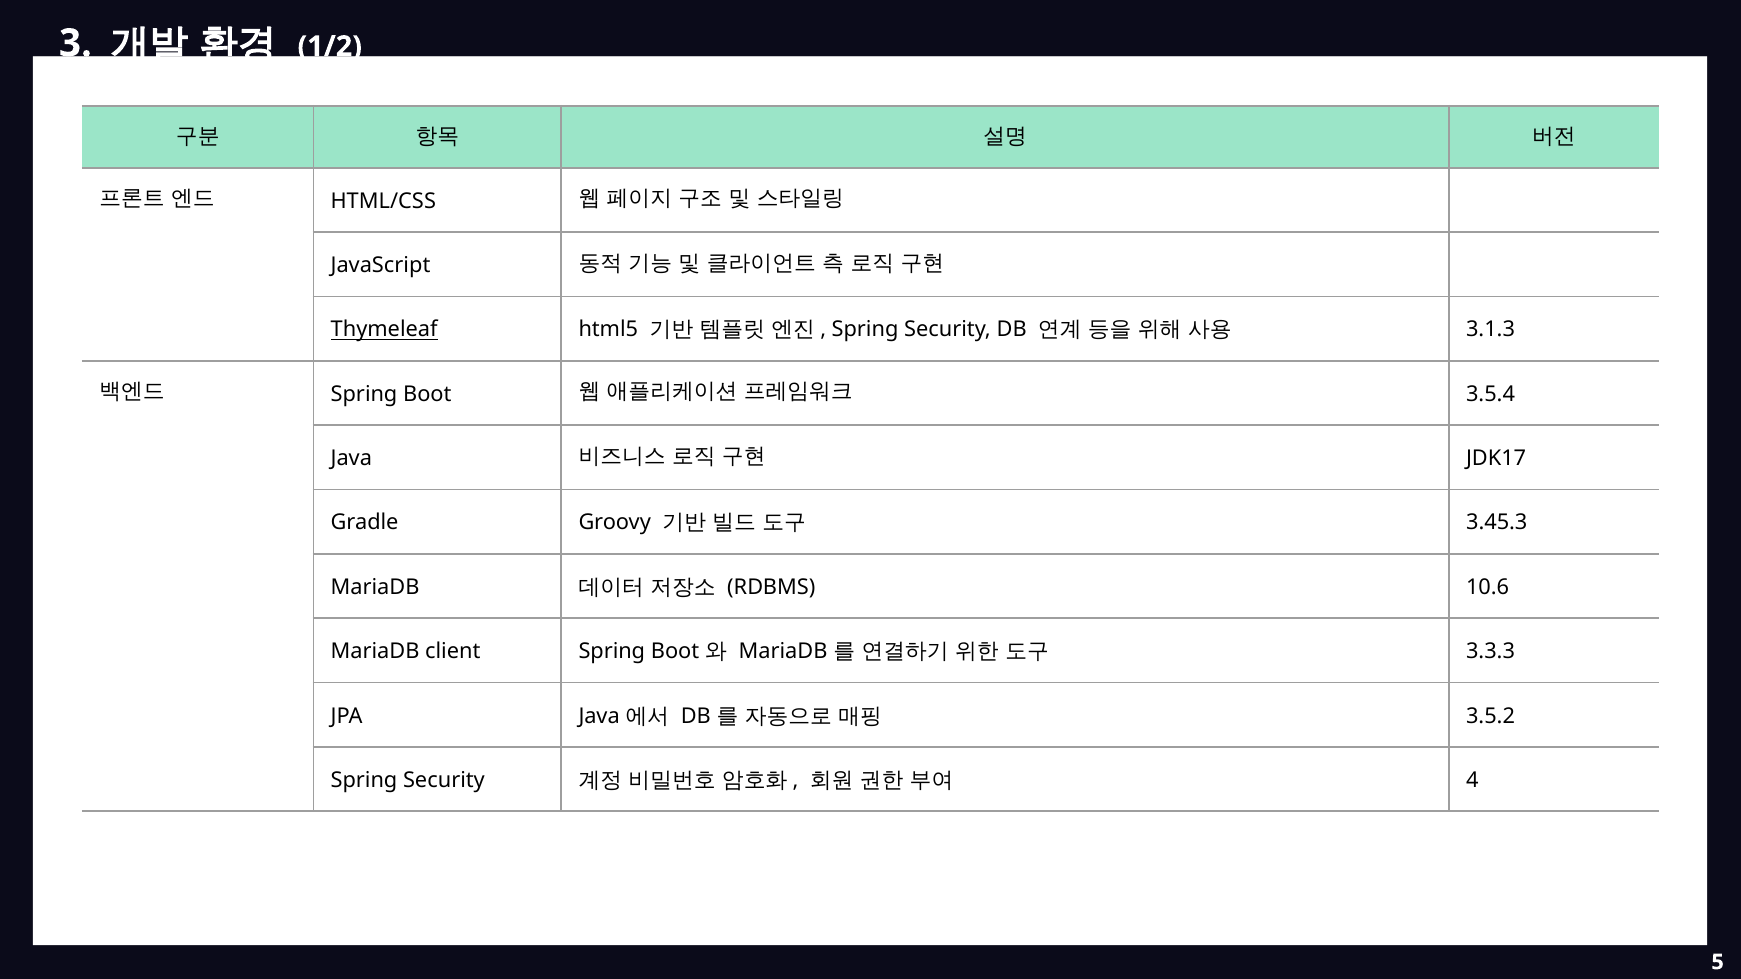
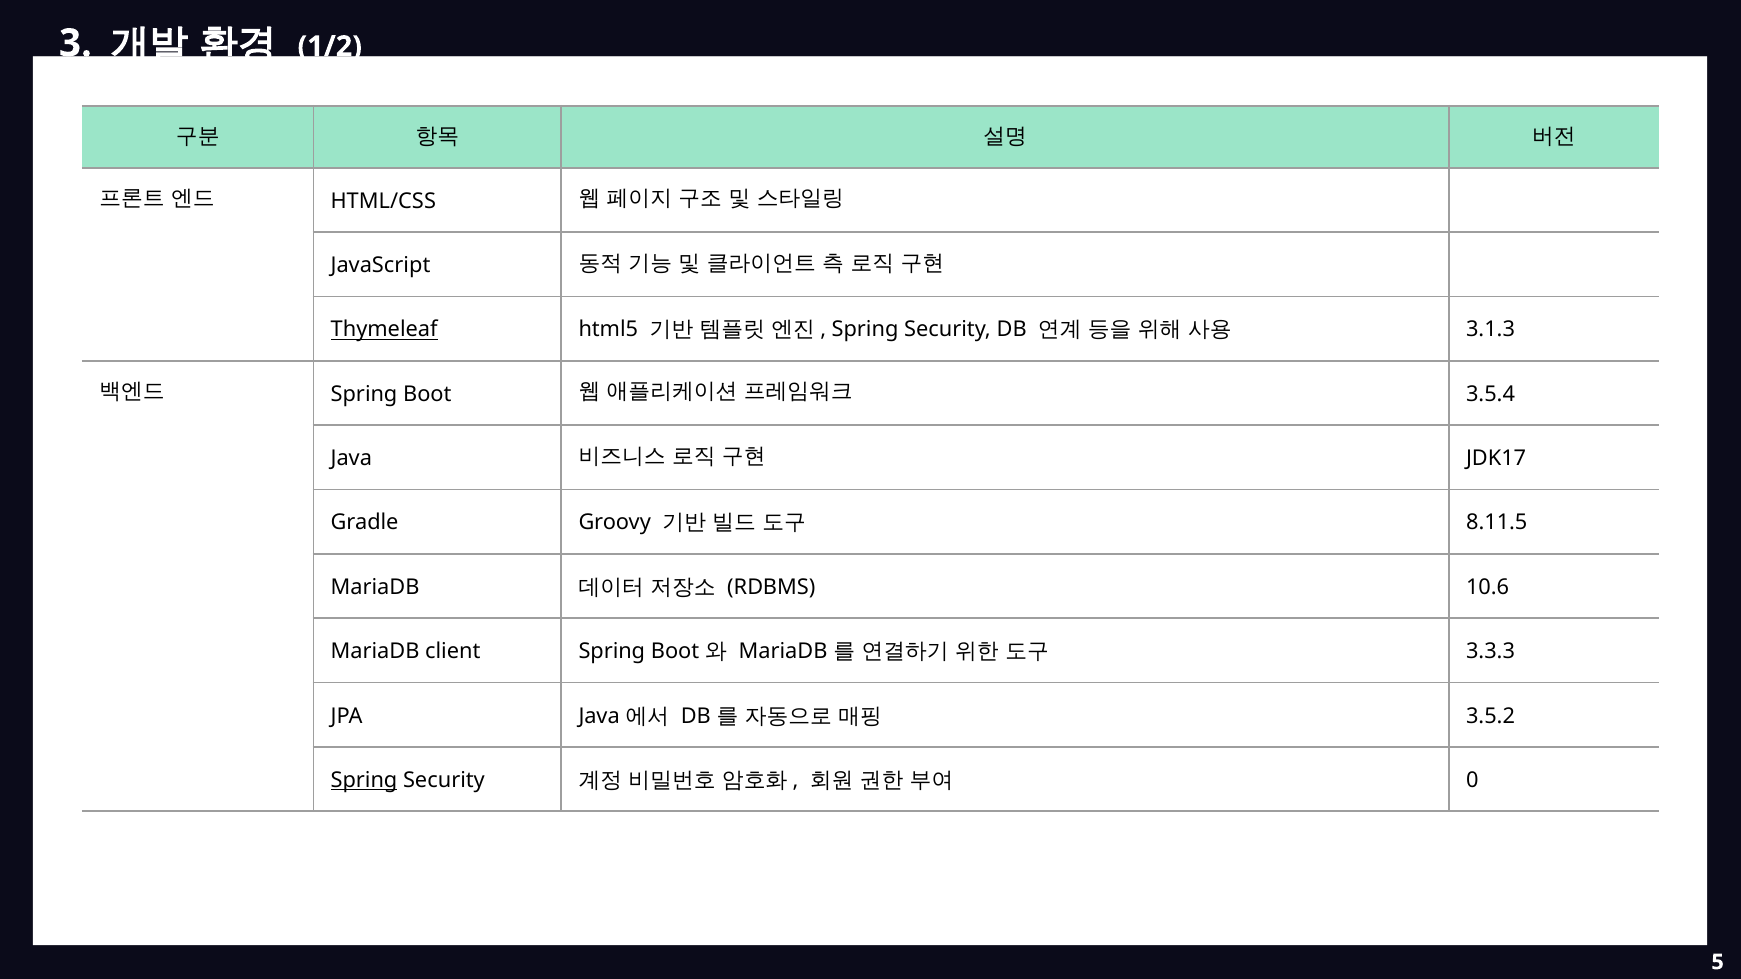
3.45.3: 3.45.3 -> 8.11.5
Spring at (364, 780) underline: none -> present
4: 4 -> 0
